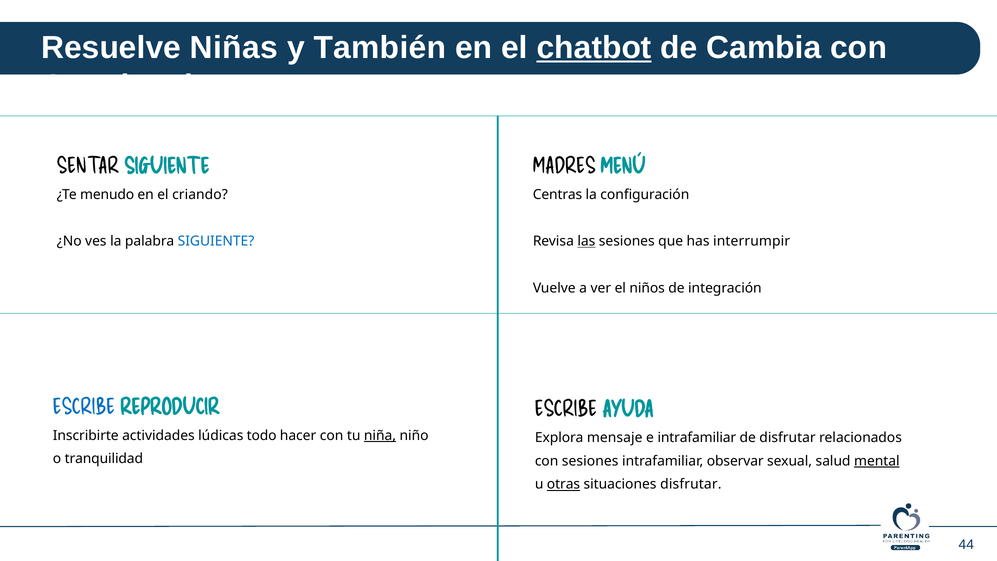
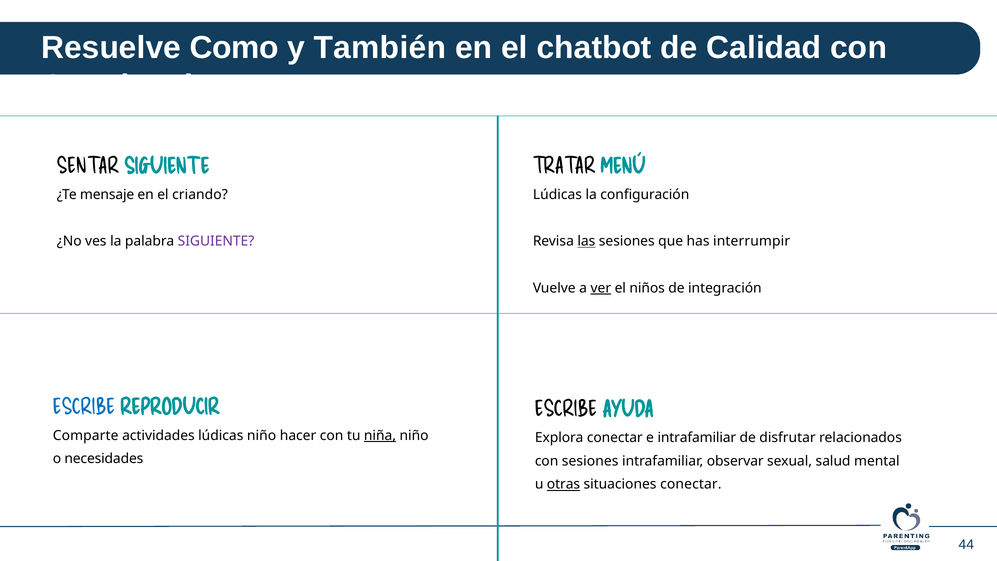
Niñas: Niñas -> Como
chatbot underline: present -> none
Cambia: Cambia -> Calidad
MADRES: MADRES -> TRATAR
menudo: menudo -> mensaje
Centras at (558, 195): Centras -> Lúdicas
SIGUIENTE at (216, 241) colour: blue -> purple
ver underline: none -> present
Inscribirte: Inscribirte -> Comparte
lúdicas todo: todo -> niño
Explora mensaje: mensaje -> conectar
tranquilidad: tranquilidad -> necesidades
mental underline: present -> none
situaciones disfrutar: disfrutar -> conectar
